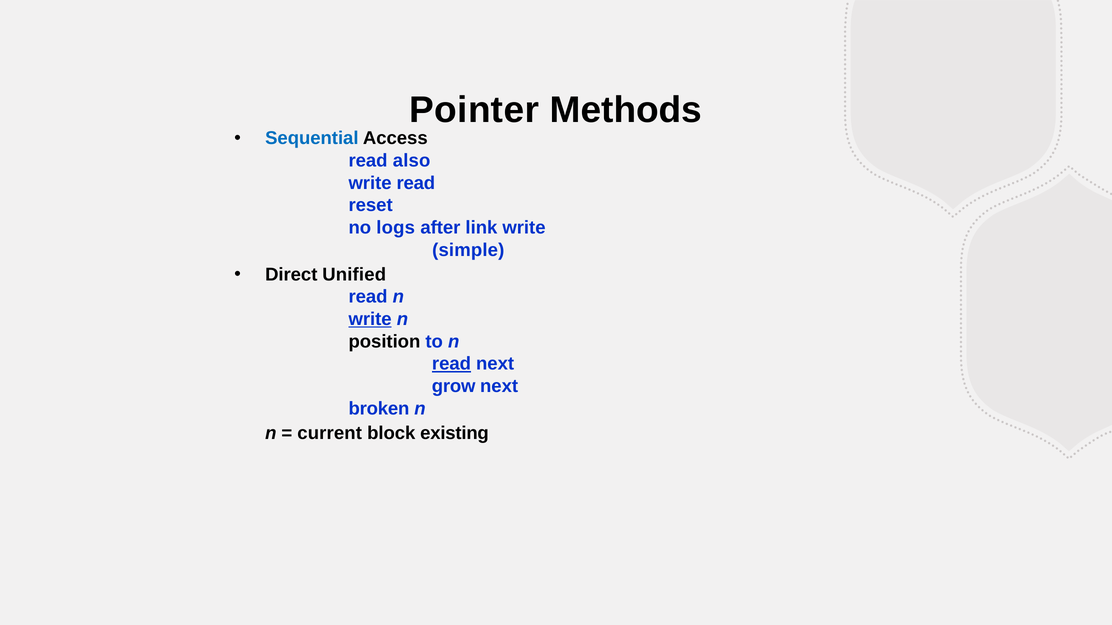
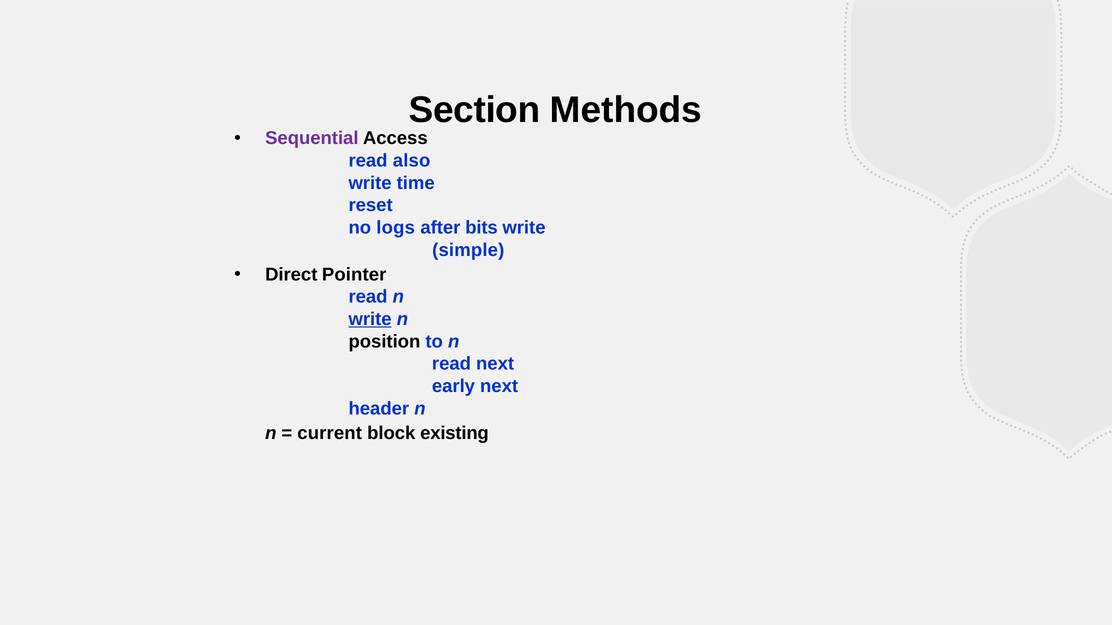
Pointer: Pointer -> Section
Sequential colour: blue -> purple
write read: read -> time
link: link -> bits
Unified: Unified -> Pointer
read at (451, 364) underline: present -> none
grow: grow -> early
broken: broken -> header
